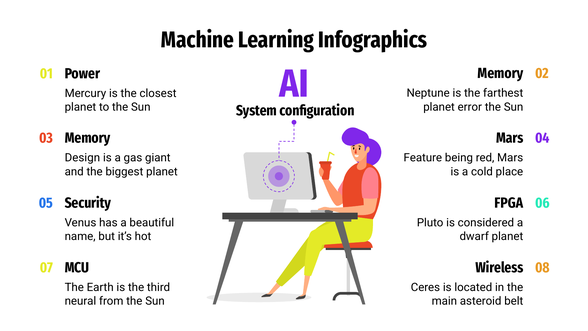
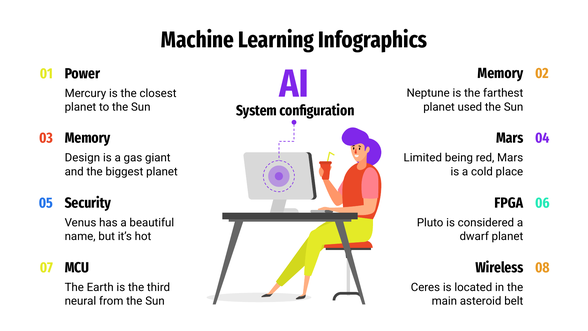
error: error -> used
Feature: Feature -> Limited
